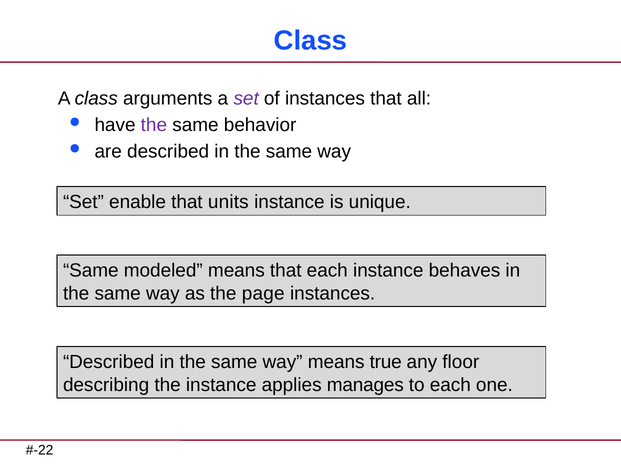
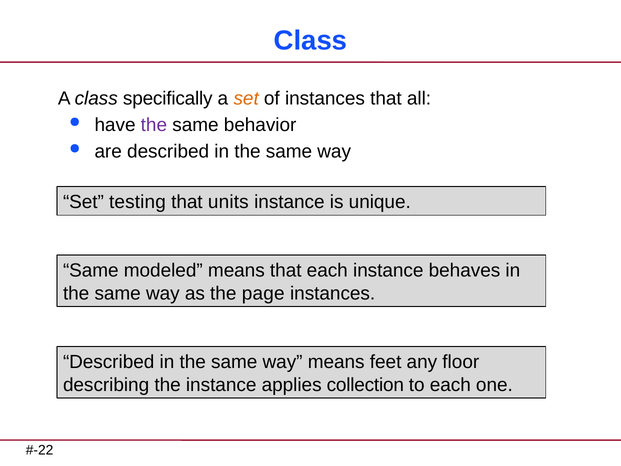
arguments: arguments -> specifically
set at (246, 99) colour: purple -> orange
enable: enable -> testing
true: true -> feet
manages: manages -> collection
